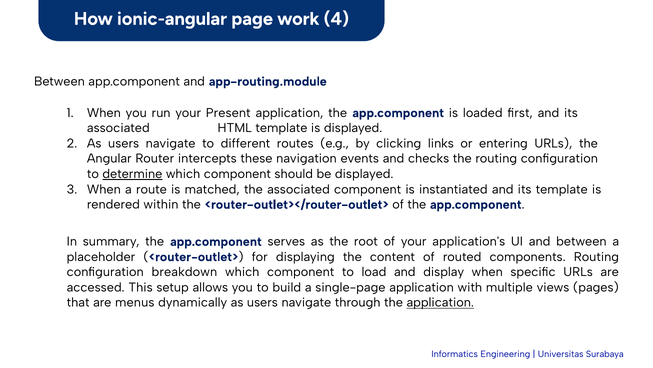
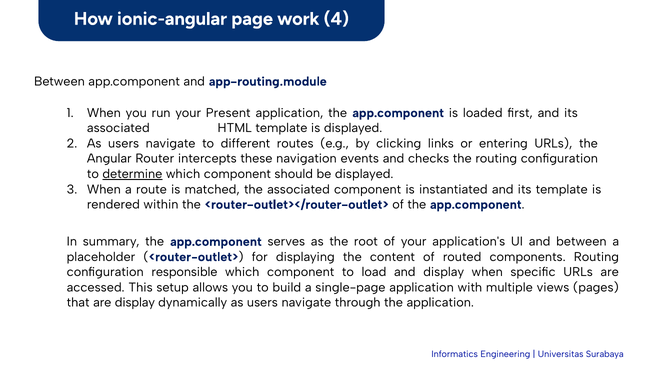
breakdown: breakdown -> responsible
are menus: menus -> display
application at (440, 302) underline: present -> none
